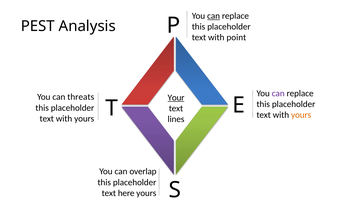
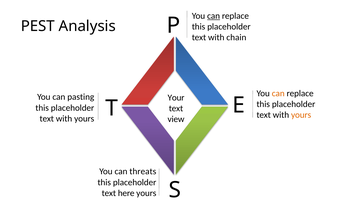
point: point -> chain
can at (278, 93) colour: purple -> orange
threats: threats -> pasting
Your underline: present -> none
lines: lines -> view
overlap: overlap -> threats
